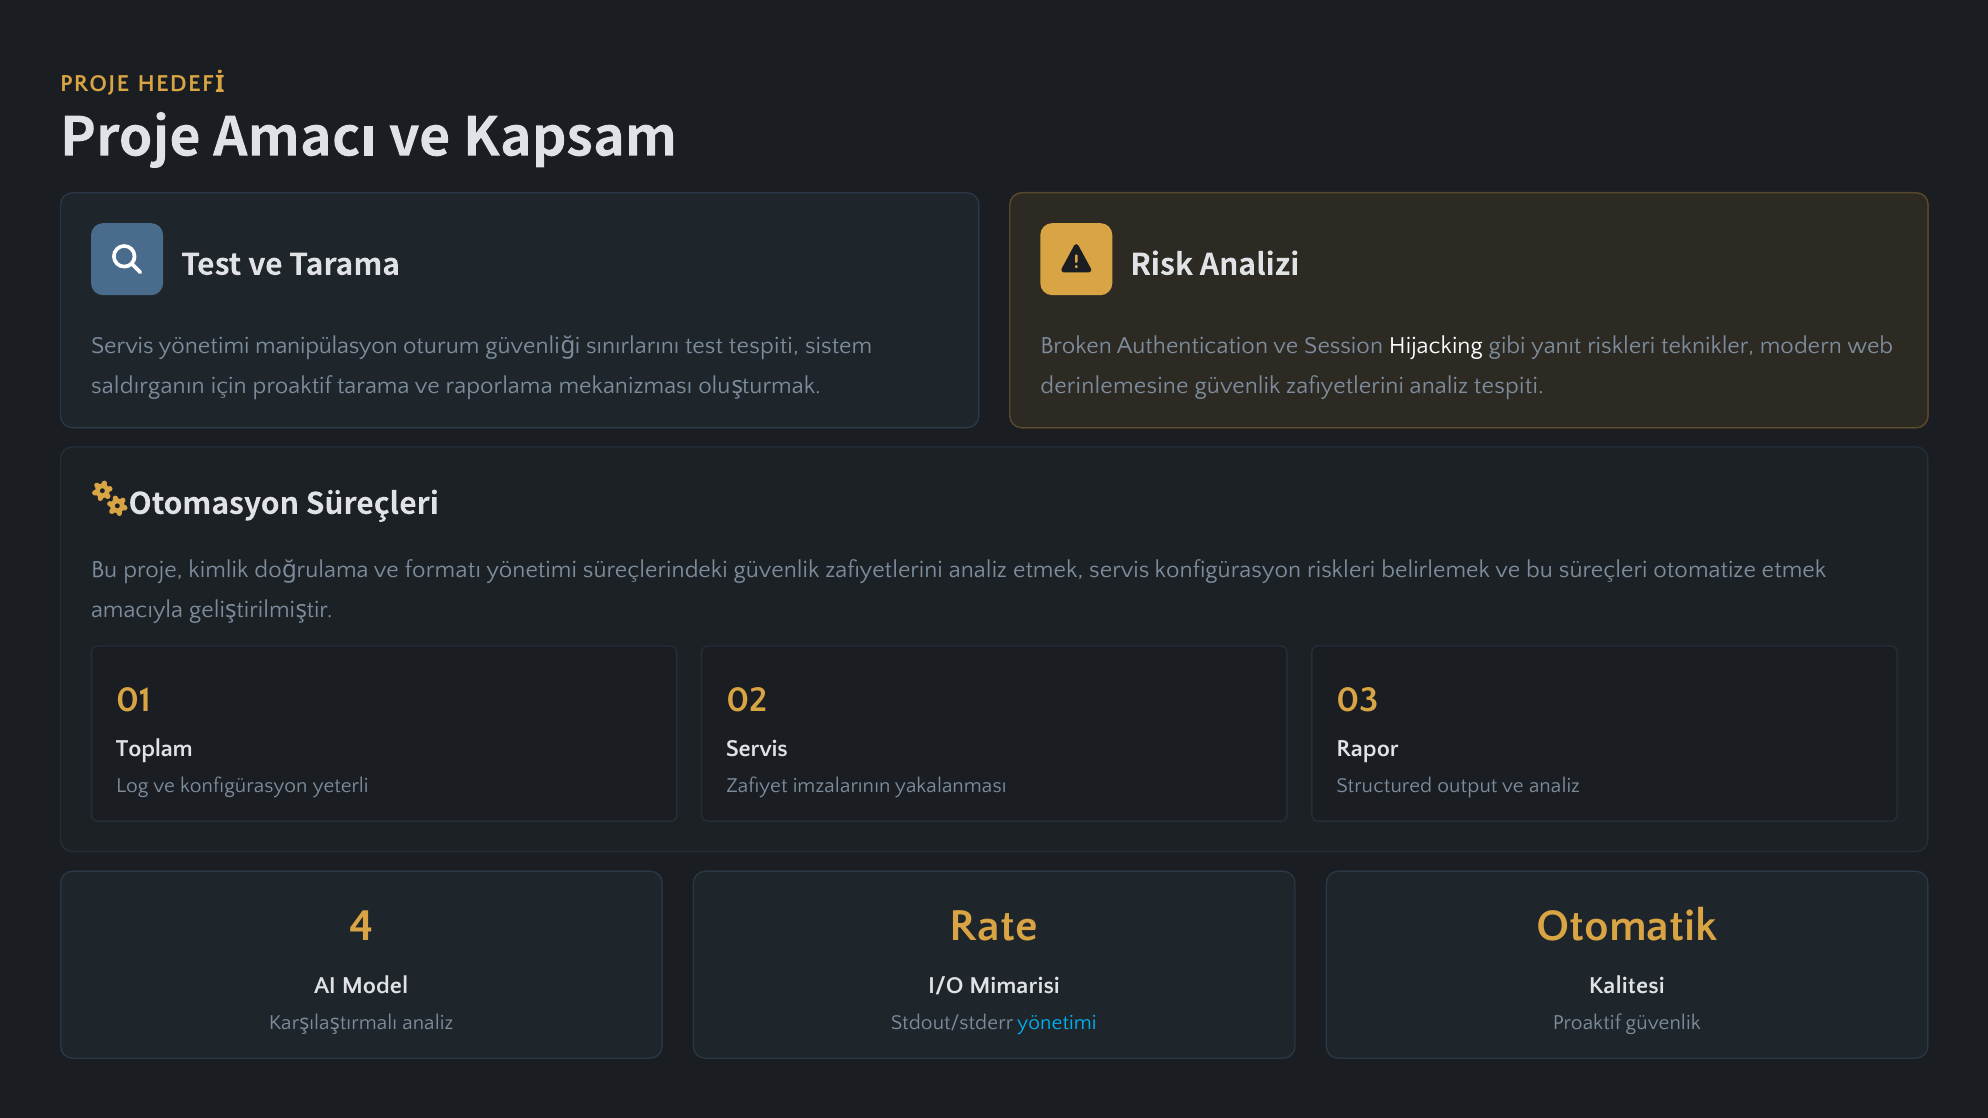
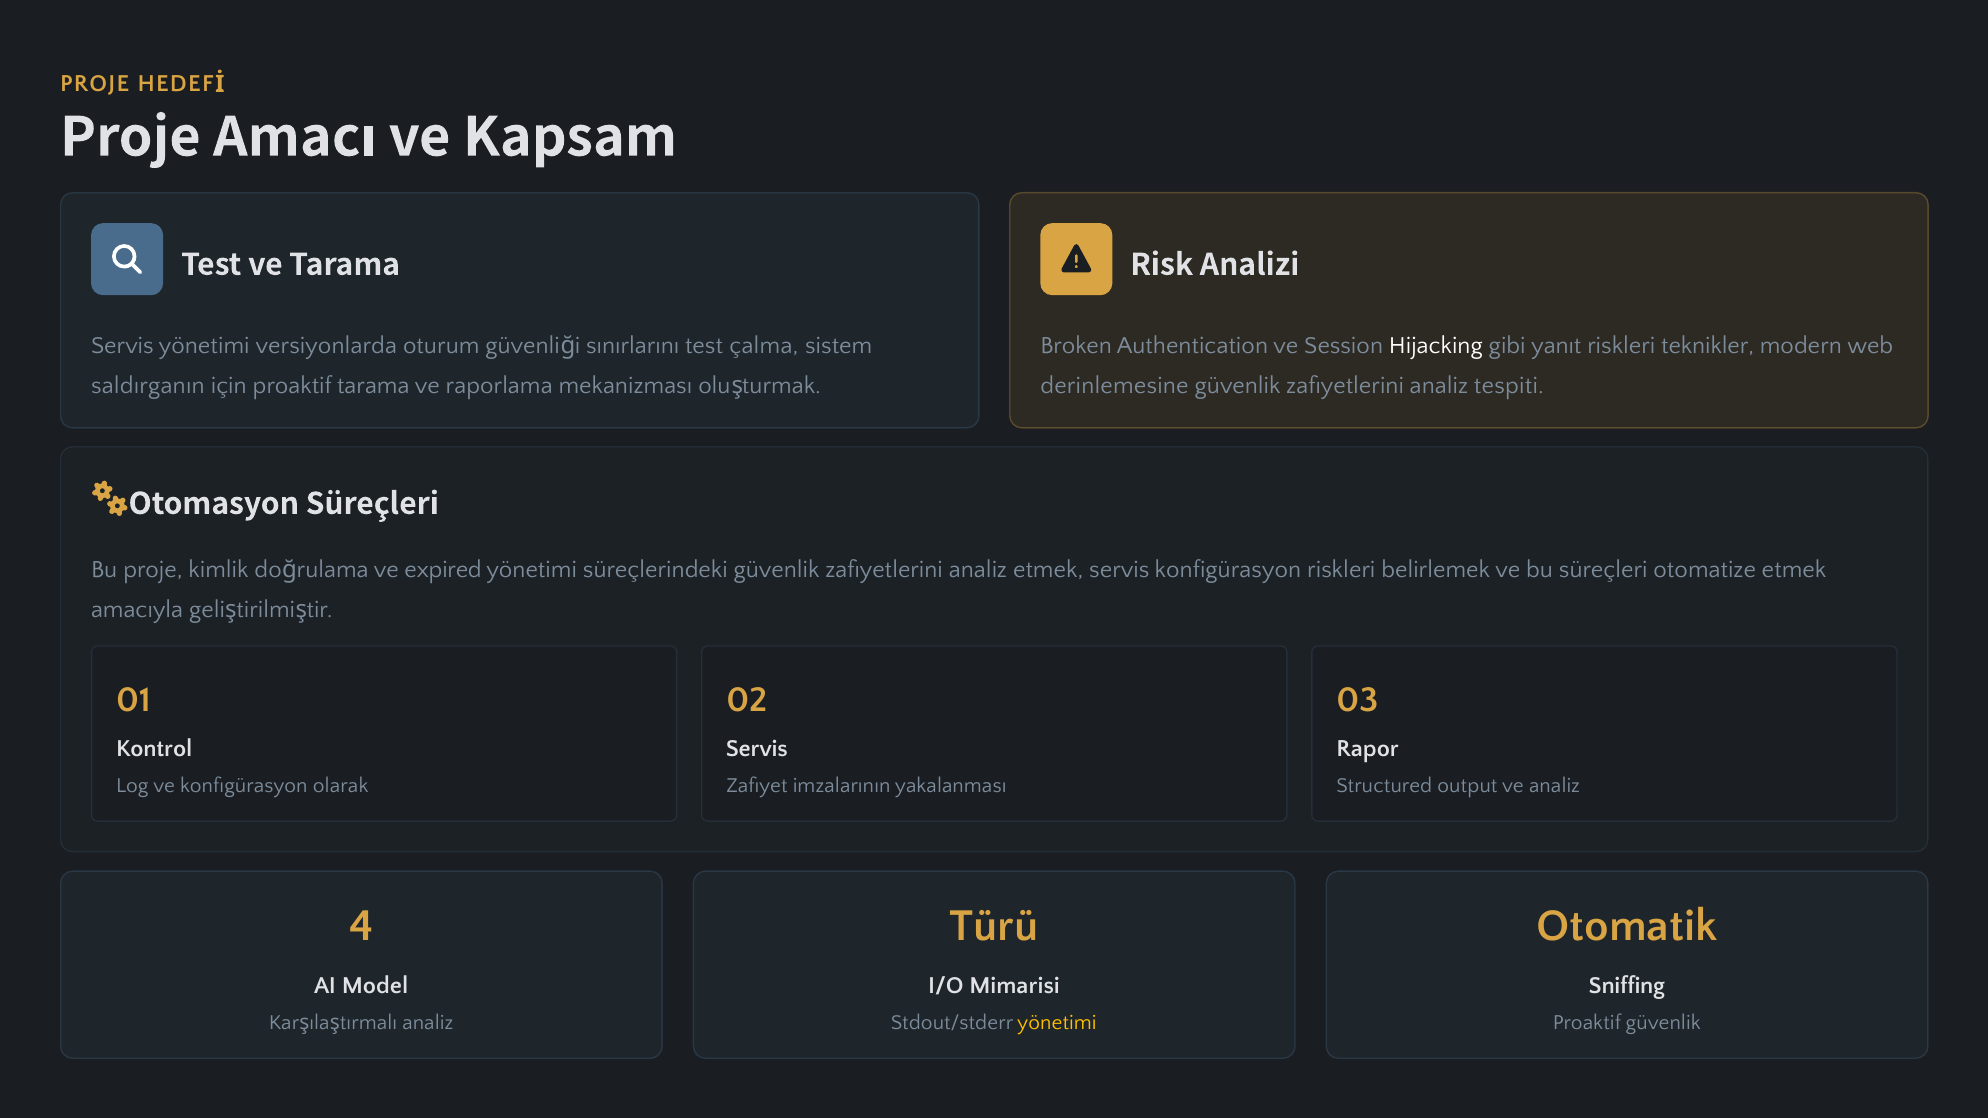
manipülasyon: manipülasyon -> versiyonlarda
test tespiti: tespiti -> çalma
formatı: formatı -> expired
Toplam: Toplam -> Kontrol
yeterli: yeterli -> olarak
Rate: Rate -> Türü
Kalitesi: Kalitesi -> Sniffing
yönetimi at (1057, 1023) colour: light blue -> yellow
